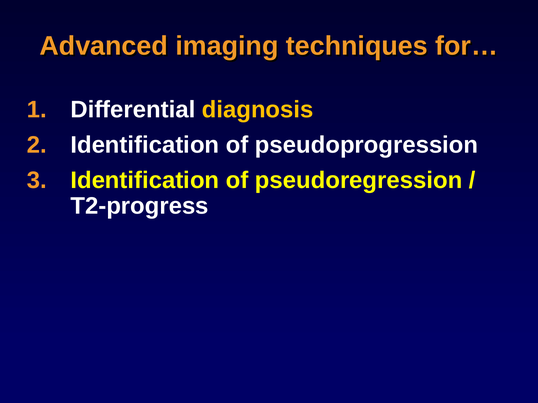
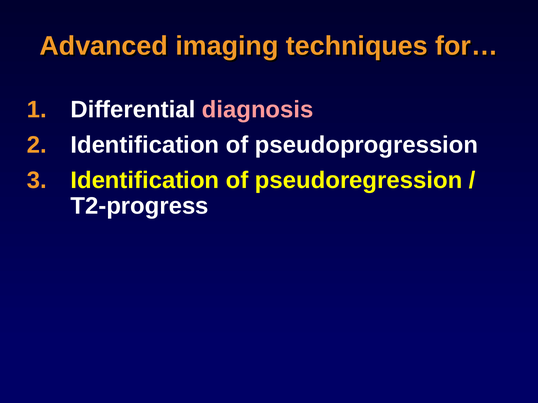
diagnosis colour: yellow -> pink
